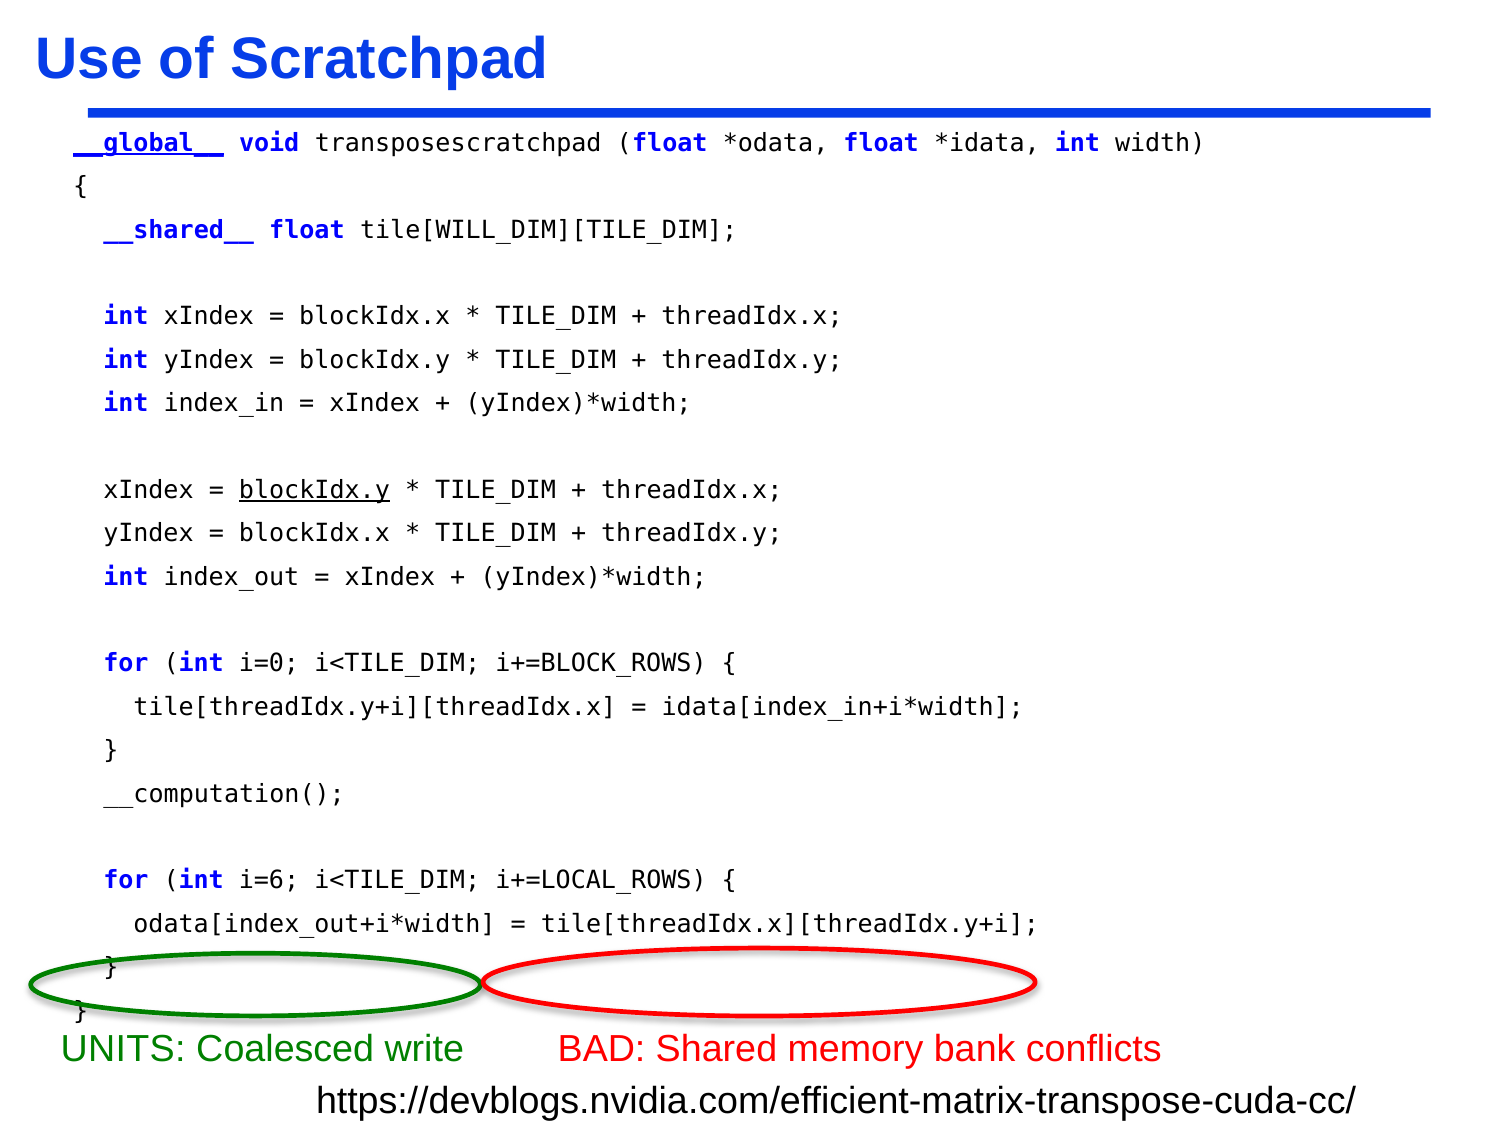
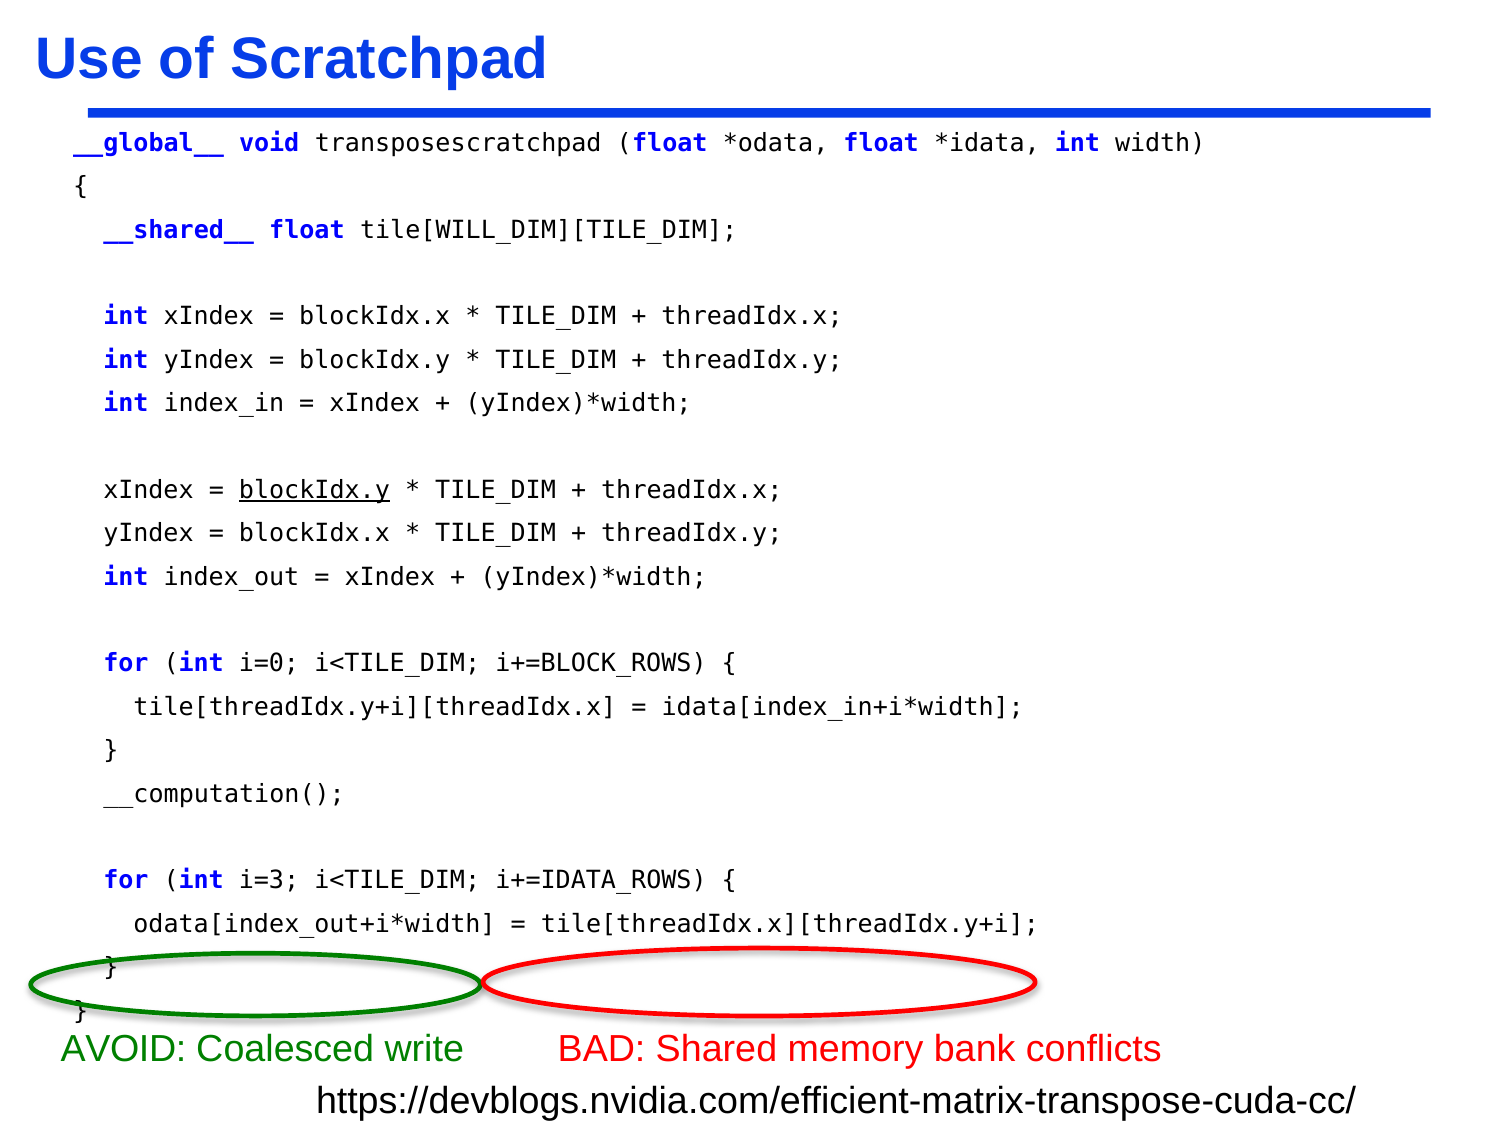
__global__ underline: present -> none
i=6: i=6 -> i=3
i+=LOCAL_ROWS: i+=LOCAL_ROWS -> i+=IDATA_ROWS
UNITS: UNITS -> AVOID
